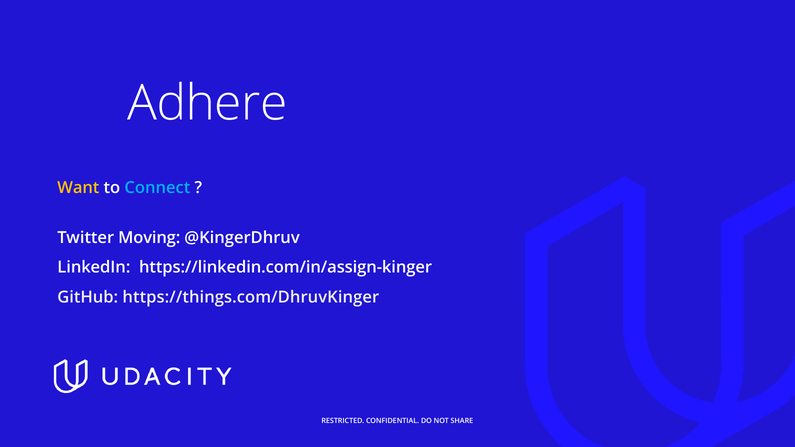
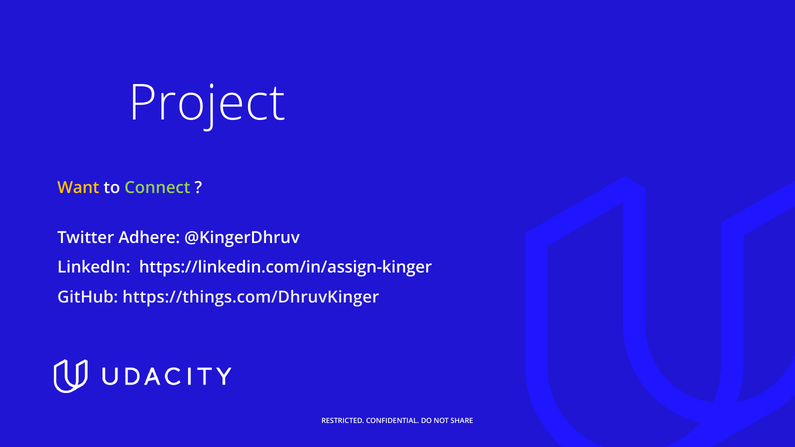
Adhere: Adhere -> Project
Connect colour: light blue -> light green
Moving: Moving -> Adhere
